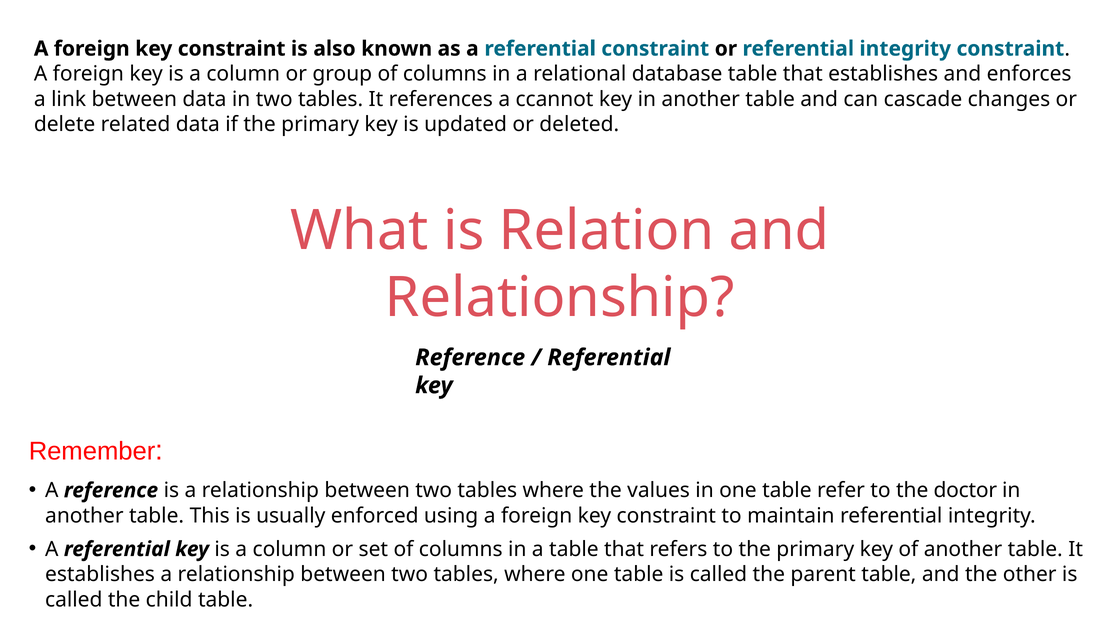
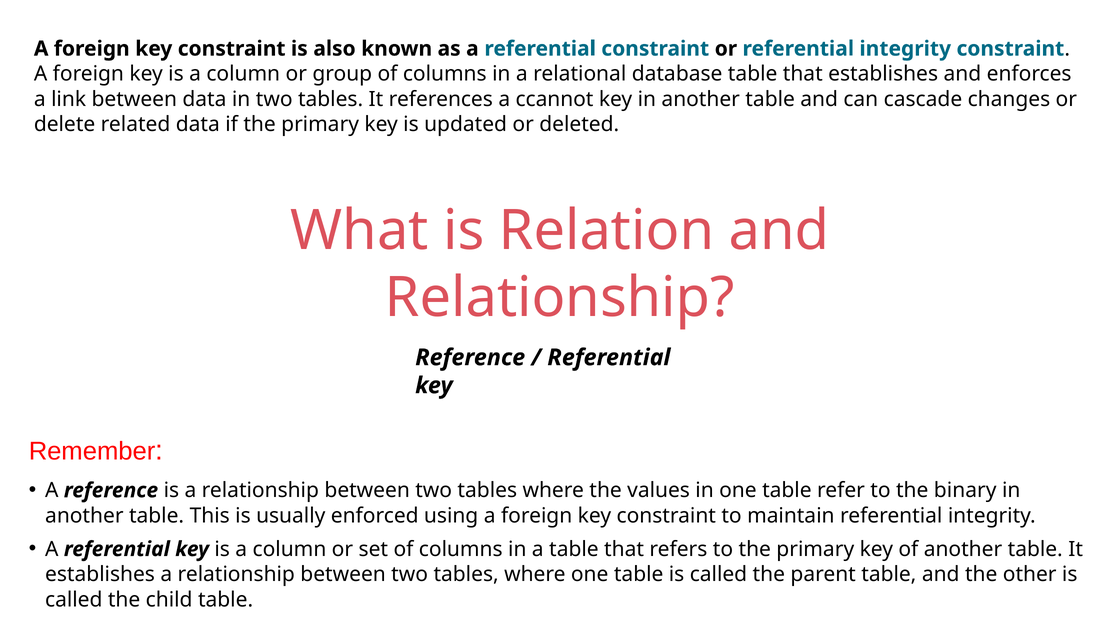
doctor: doctor -> binary
